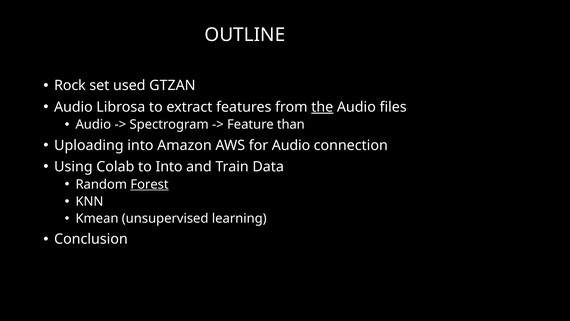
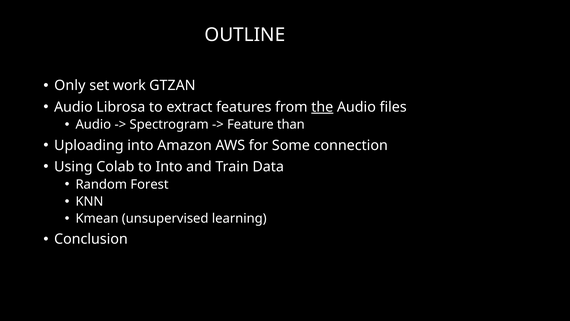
Rock: Rock -> Only
used: used -> work
for Audio: Audio -> Some
Forest underline: present -> none
